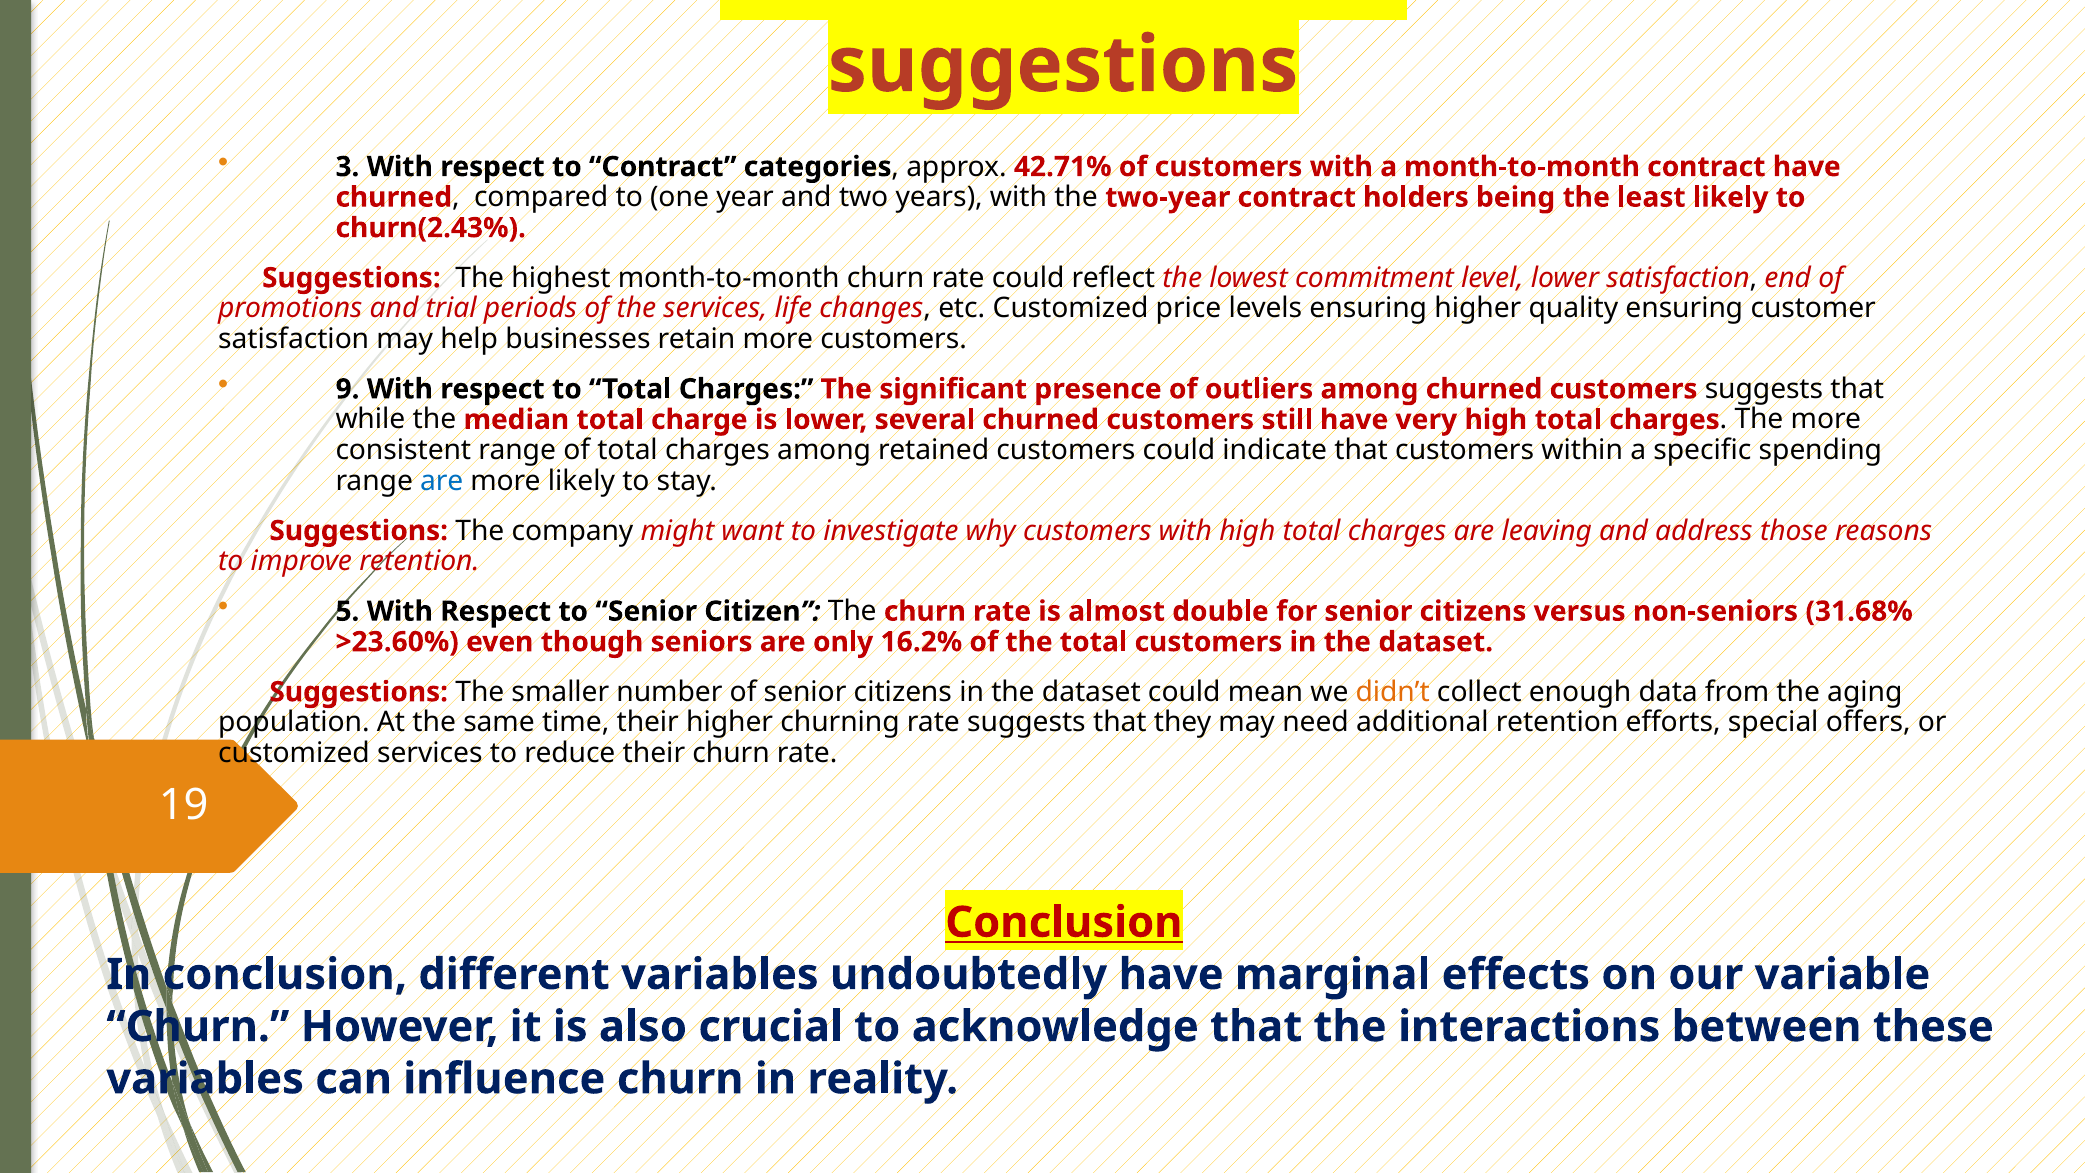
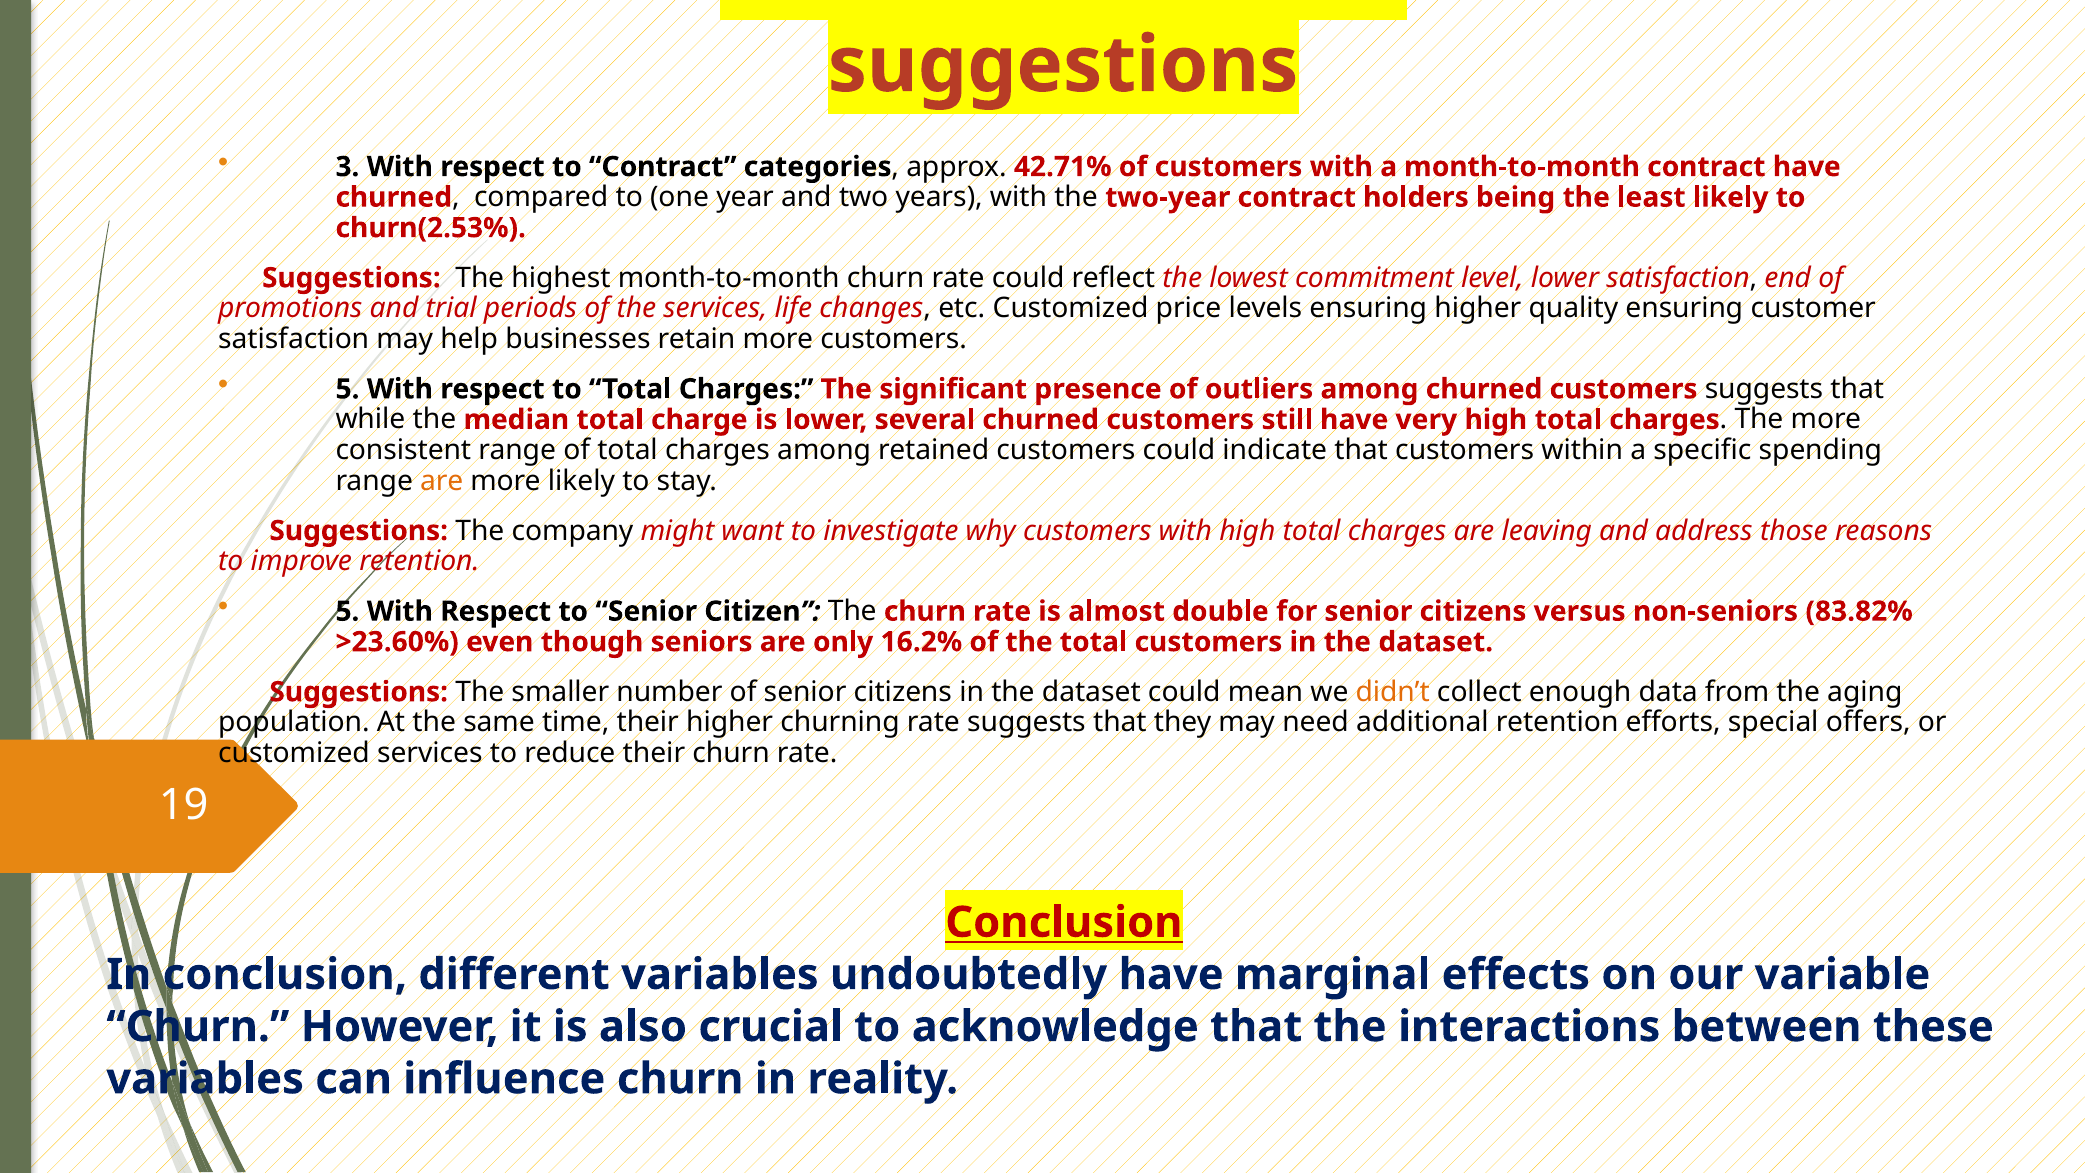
churn(2.43%: churn(2.43% -> churn(2.53%
9 at (348, 389): 9 -> 5
are at (442, 481) colour: blue -> orange
31.68%: 31.68% -> 83.82%
